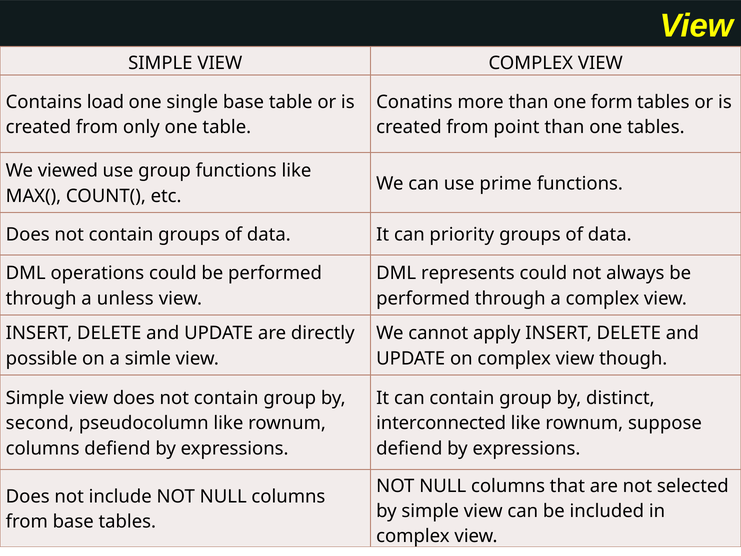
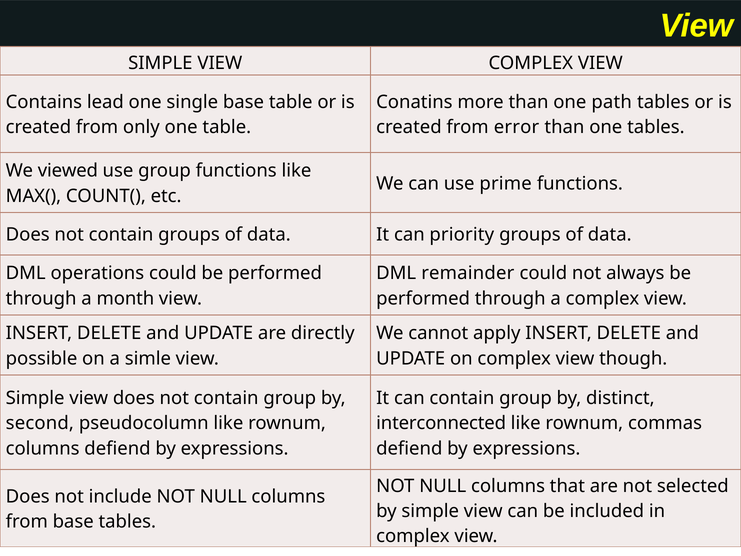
load: load -> lead
form: form -> path
point: point -> error
represents: represents -> remainder
unless: unless -> month
suppose: suppose -> commas
